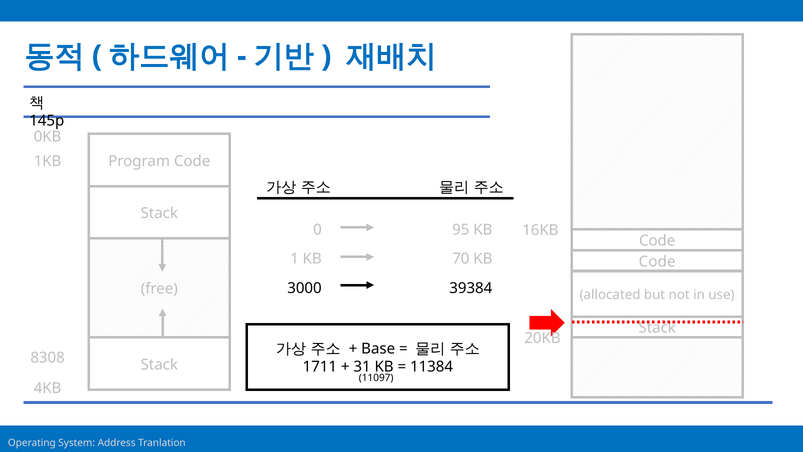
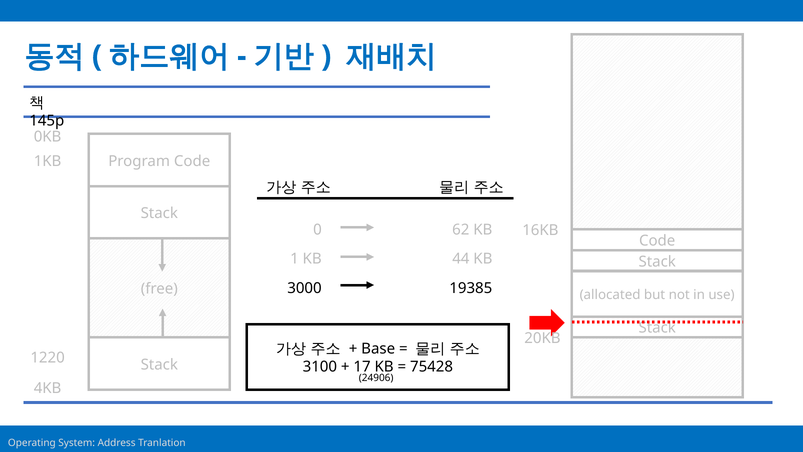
95: 95 -> 62
70: 70 -> 44
Code at (657, 261): Code -> Stack
39384: 39384 -> 19385
8308: 8308 -> 1220
1711: 1711 -> 3100
31: 31 -> 17
11384: 11384 -> 75428
11097: 11097 -> 24906
